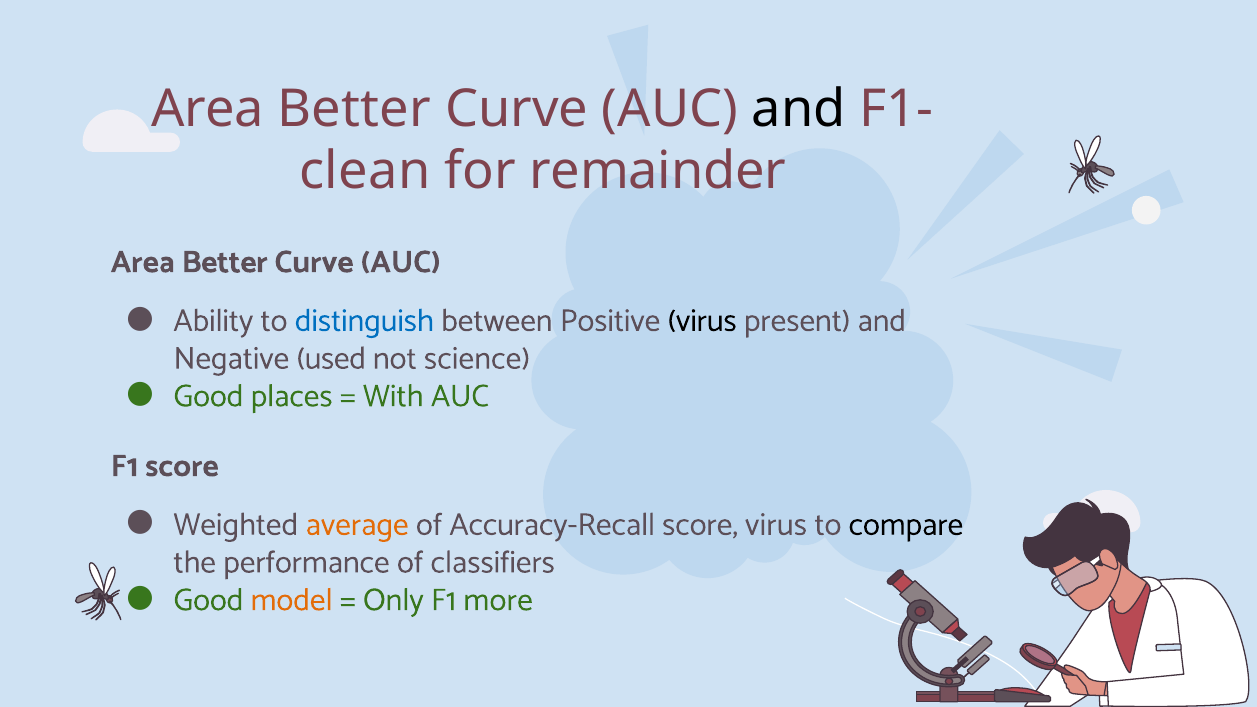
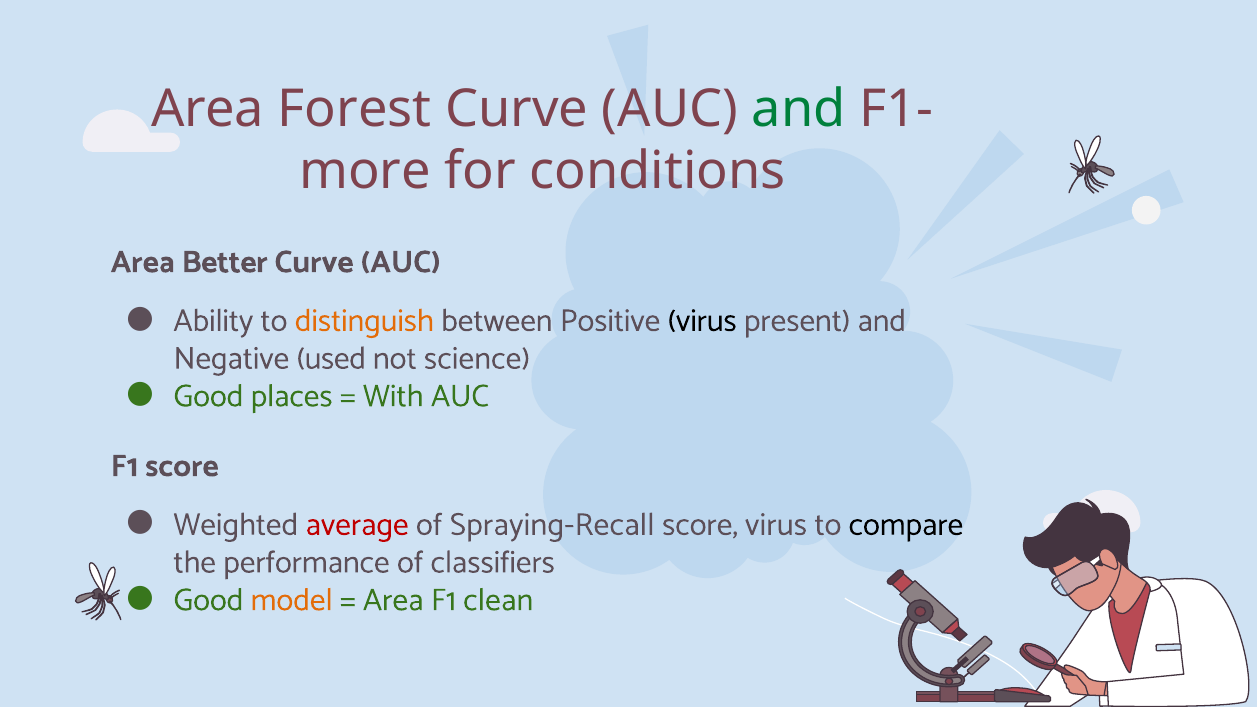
Better at (355, 109): Better -> Forest
and at (799, 109) colour: black -> green
clean: clean -> more
remainder: remainder -> conditions
distinguish colour: blue -> orange
average colour: orange -> red
Accuracy-Recall: Accuracy-Recall -> Spraying-Recall
Only at (393, 600): Only -> Area
more: more -> clean
